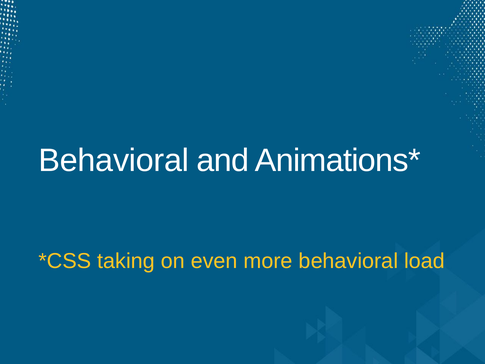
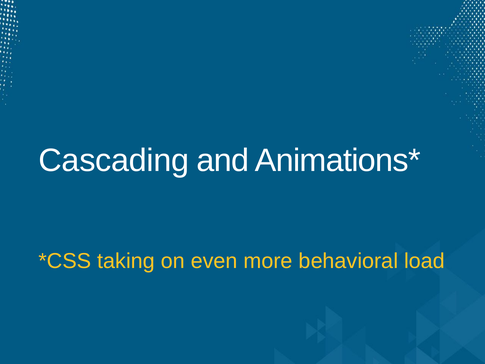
Behavioral at (114, 160): Behavioral -> Cascading
